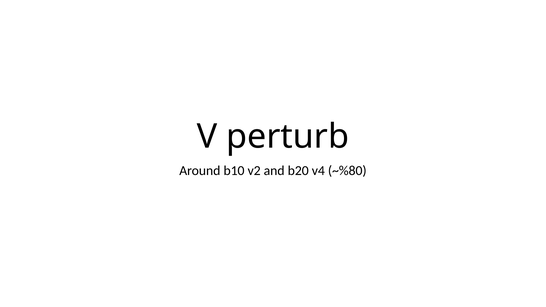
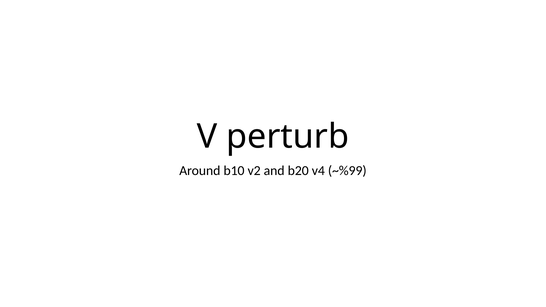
~%80: ~%80 -> ~%99
